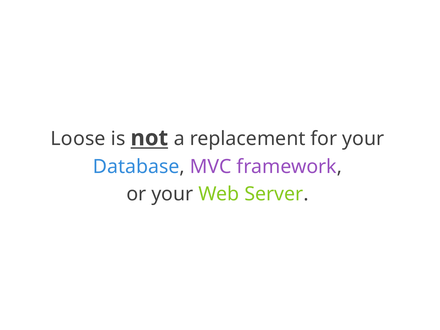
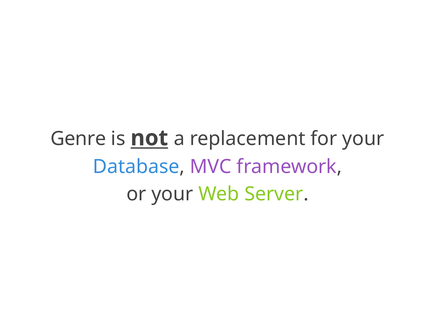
Loose: Loose -> Genre
